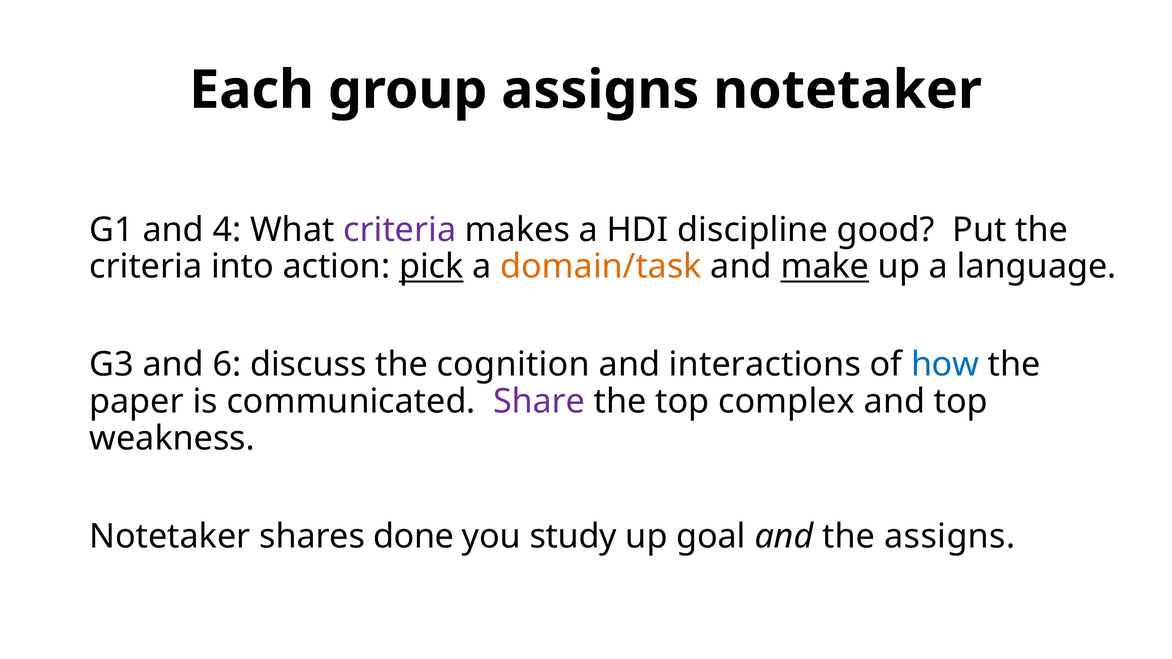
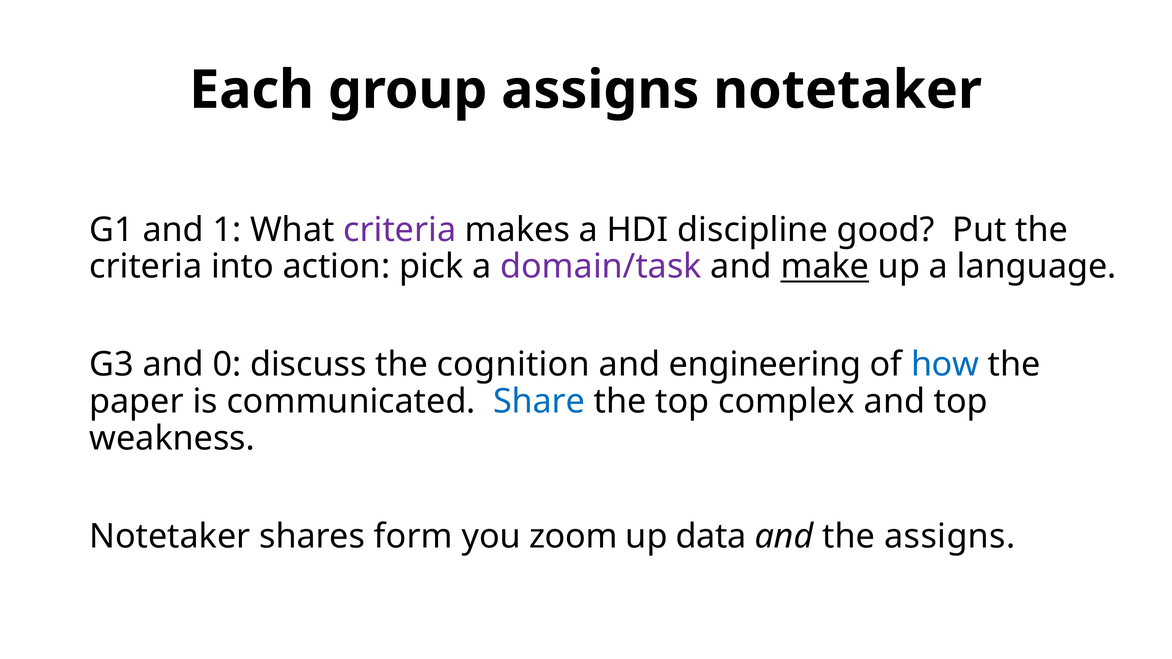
4: 4 -> 1
pick underline: present -> none
domain/task colour: orange -> purple
6: 6 -> 0
interactions: interactions -> engineering
Share colour: purple -> blue
done: done -> form
study: study -> zoom
goal: goal -> data
